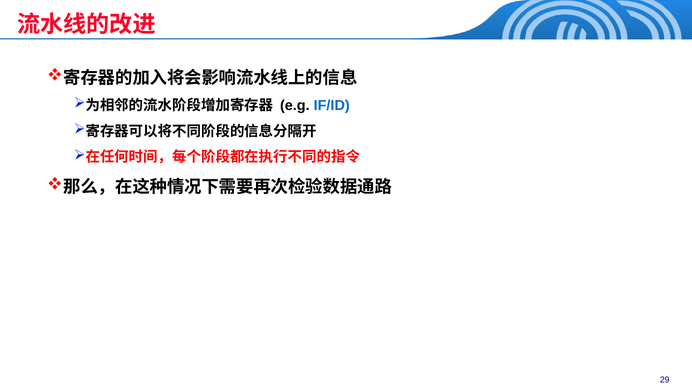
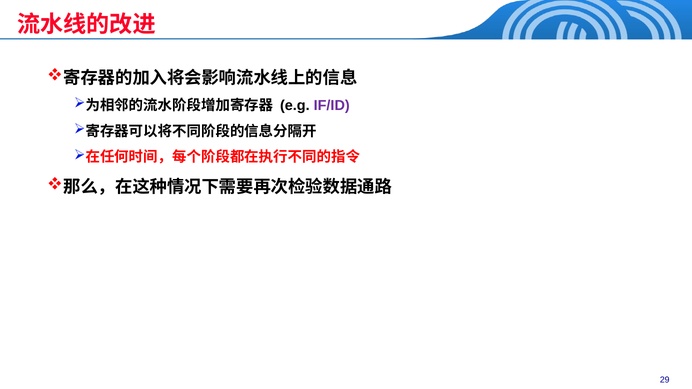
IF/ID colour: blue -> purple
